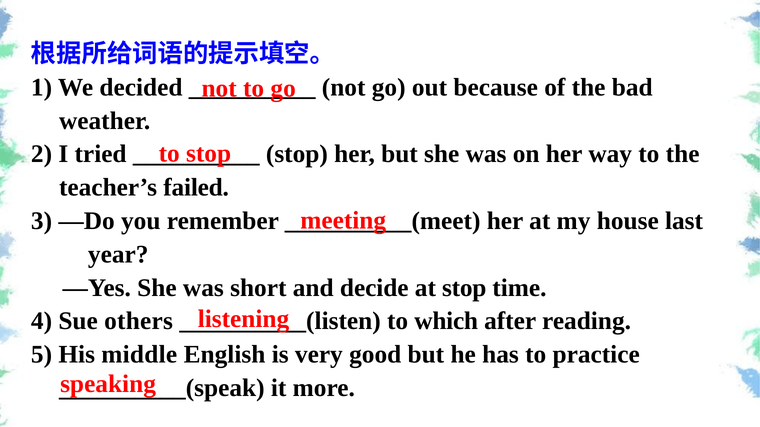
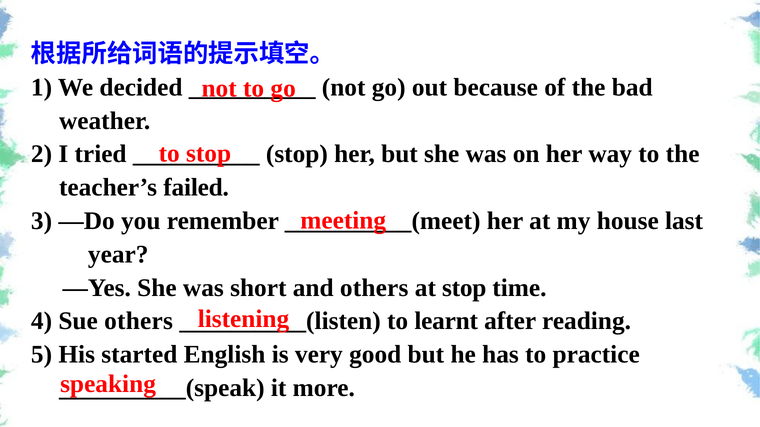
and decide: decide -> others
which: which -> learnt
middle: middle -> started
